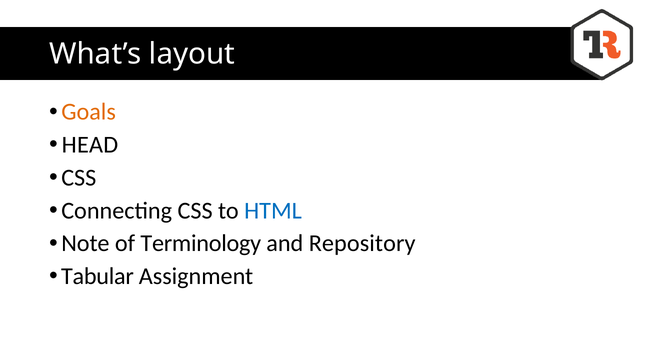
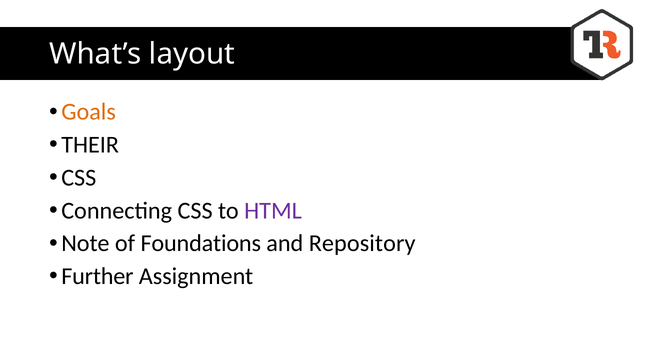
HEAD: HEAD -> THEIR
HTML colour: blue -> purple
Terminology: Terminology -> Foundations
Tabular: Tabular -> Further
